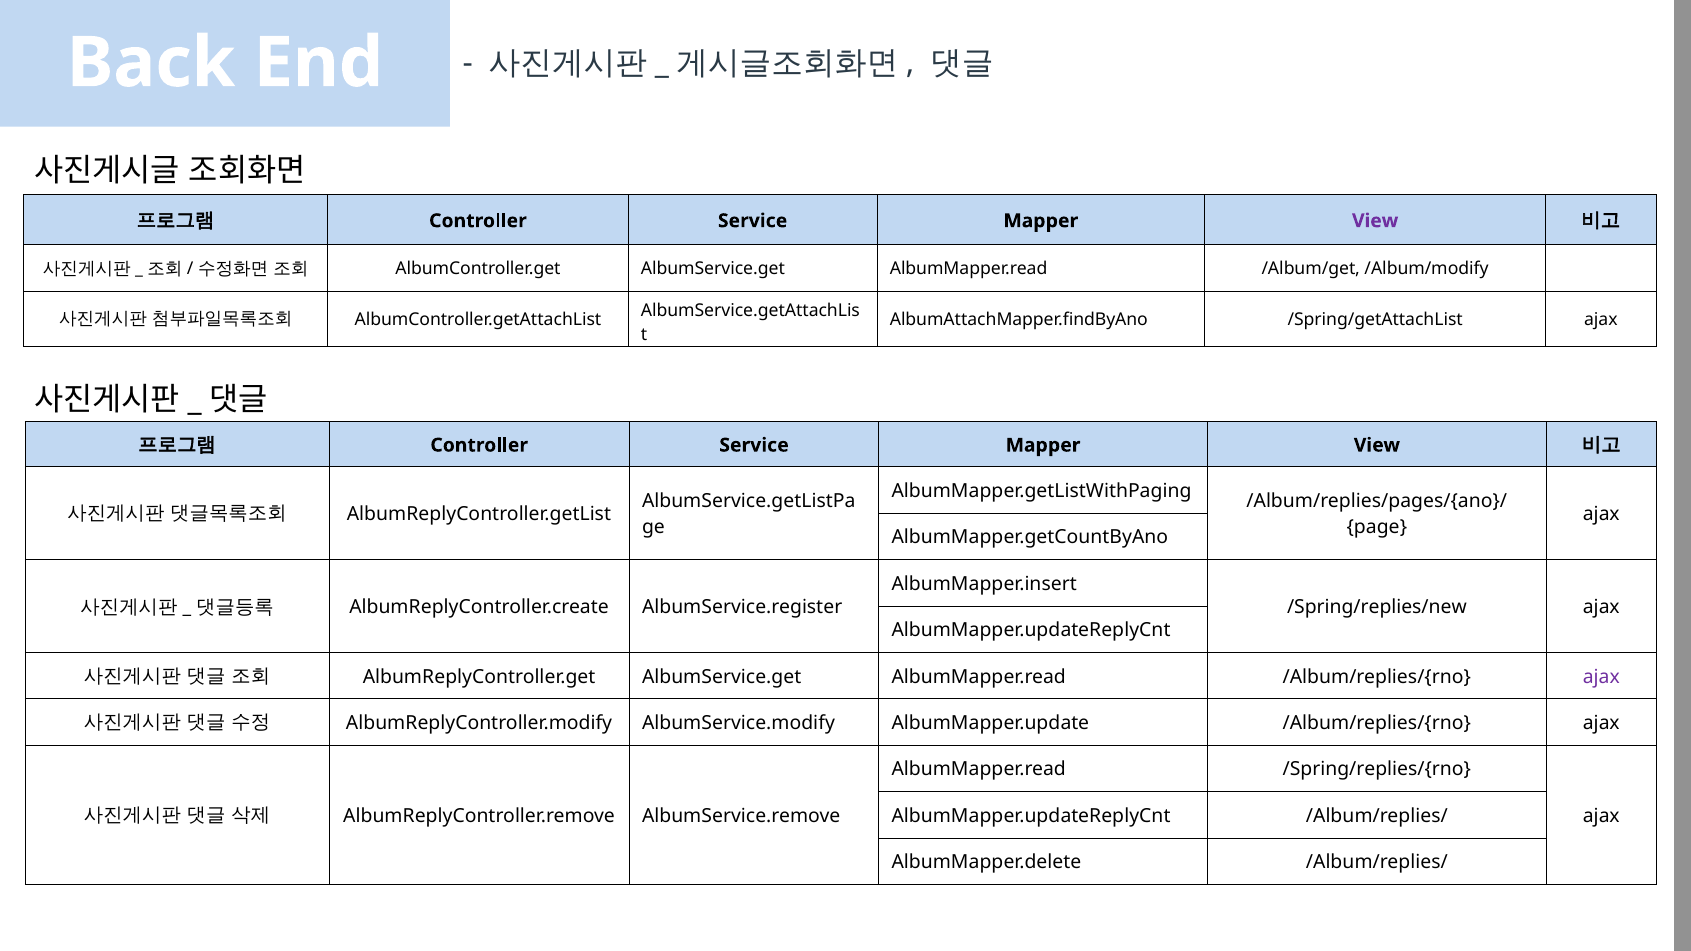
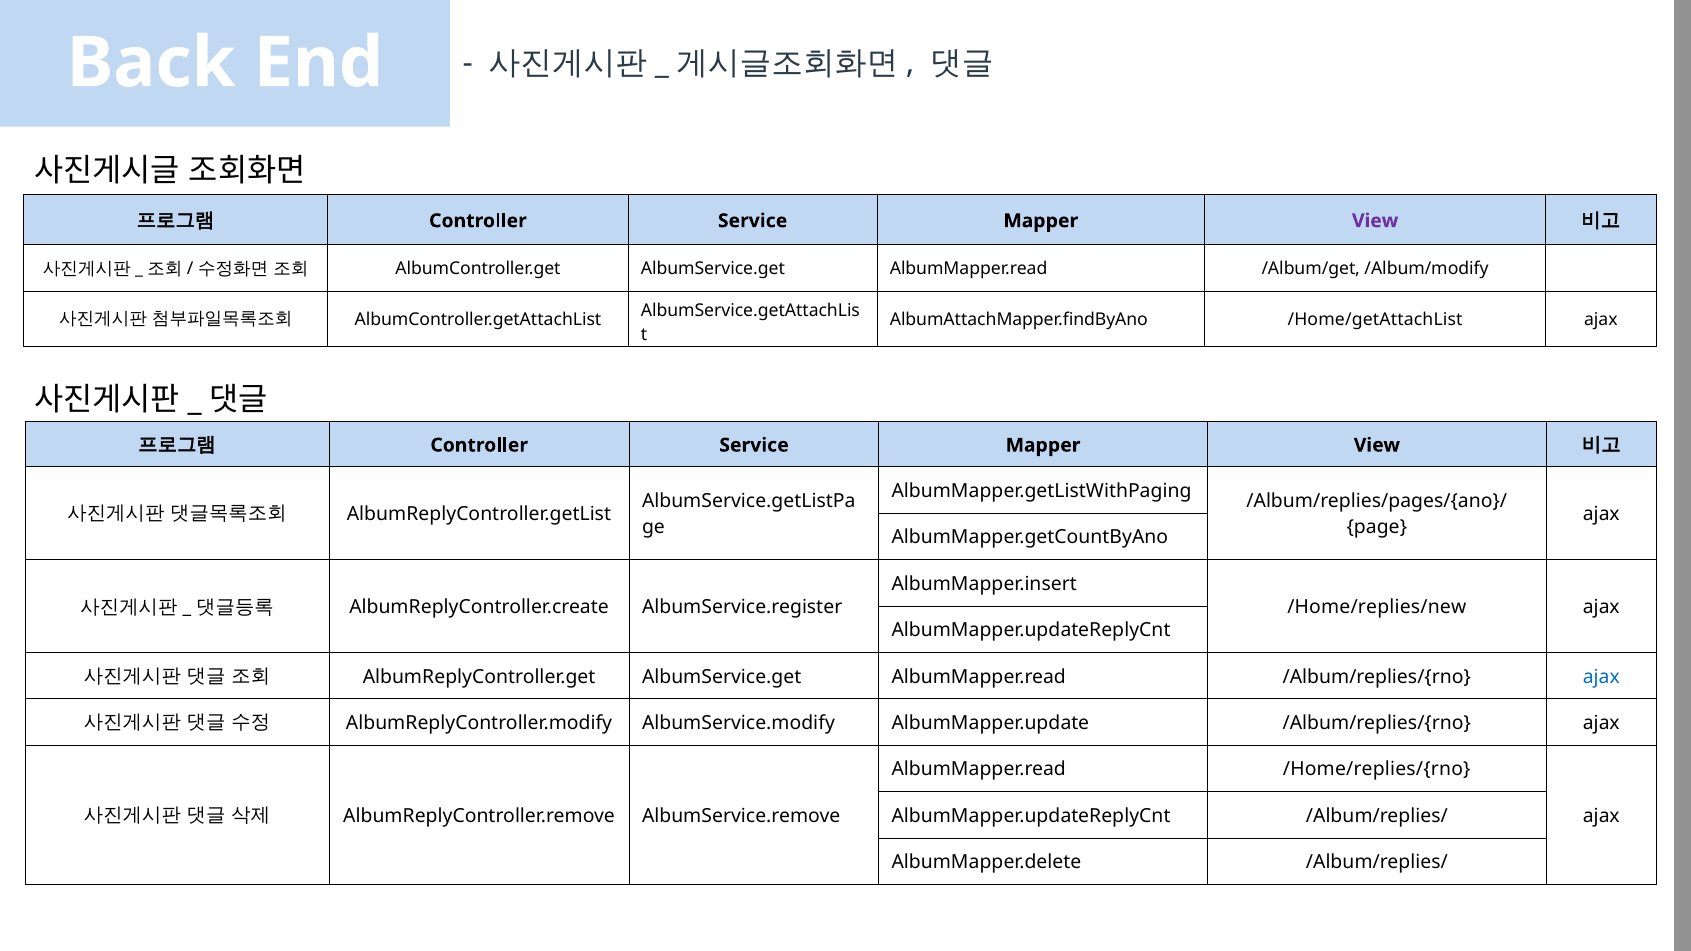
/Spring/getAttachList: /Spring/getAttachList -> /Home/getAttachList
/Spring/replies/new: /Spring/replies/new -> /Home/replies/new
ajax at (1601, 677) colour: purple -> blue
/Spring/replies/{rno: /Spring/replies/{rno -> /Home/replies/{rno
